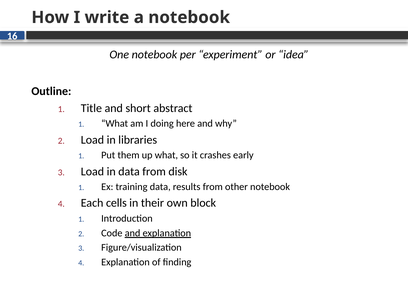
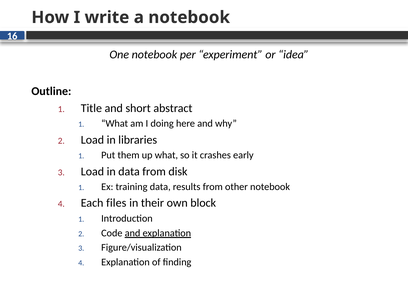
cells: cells -> files
